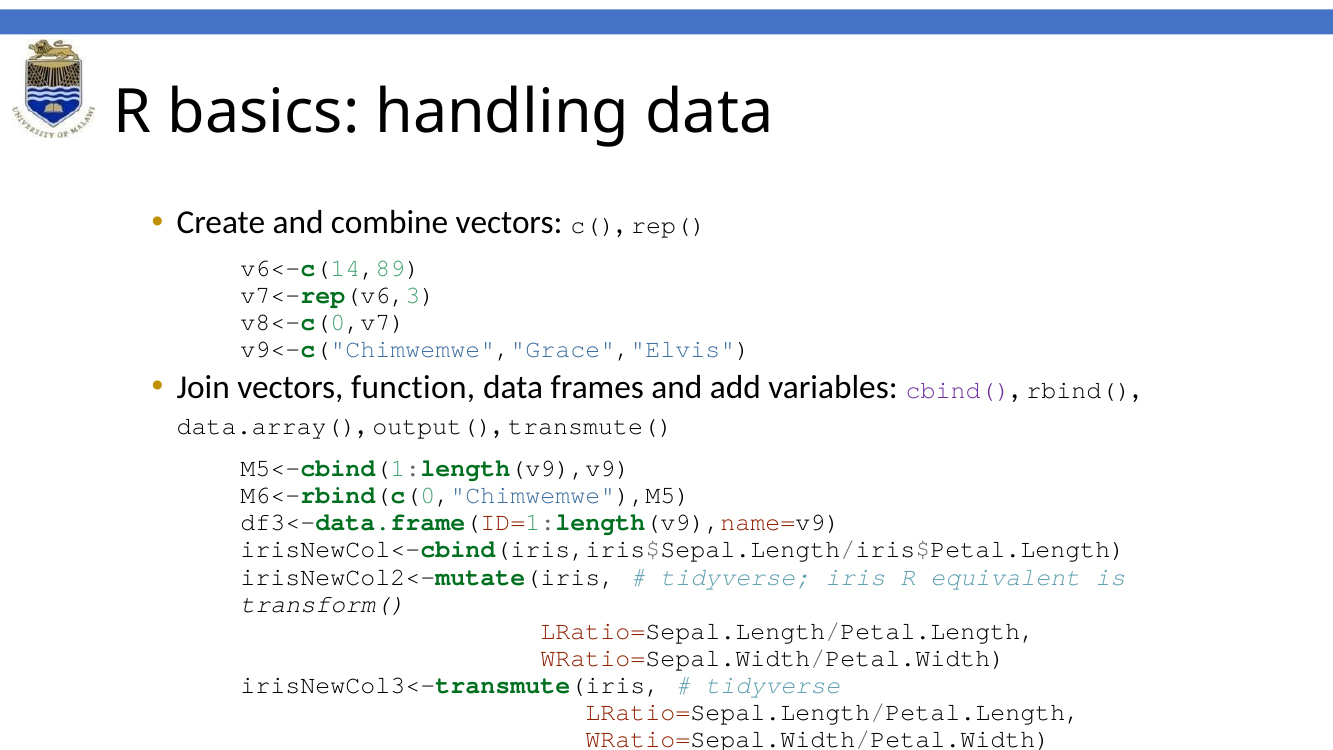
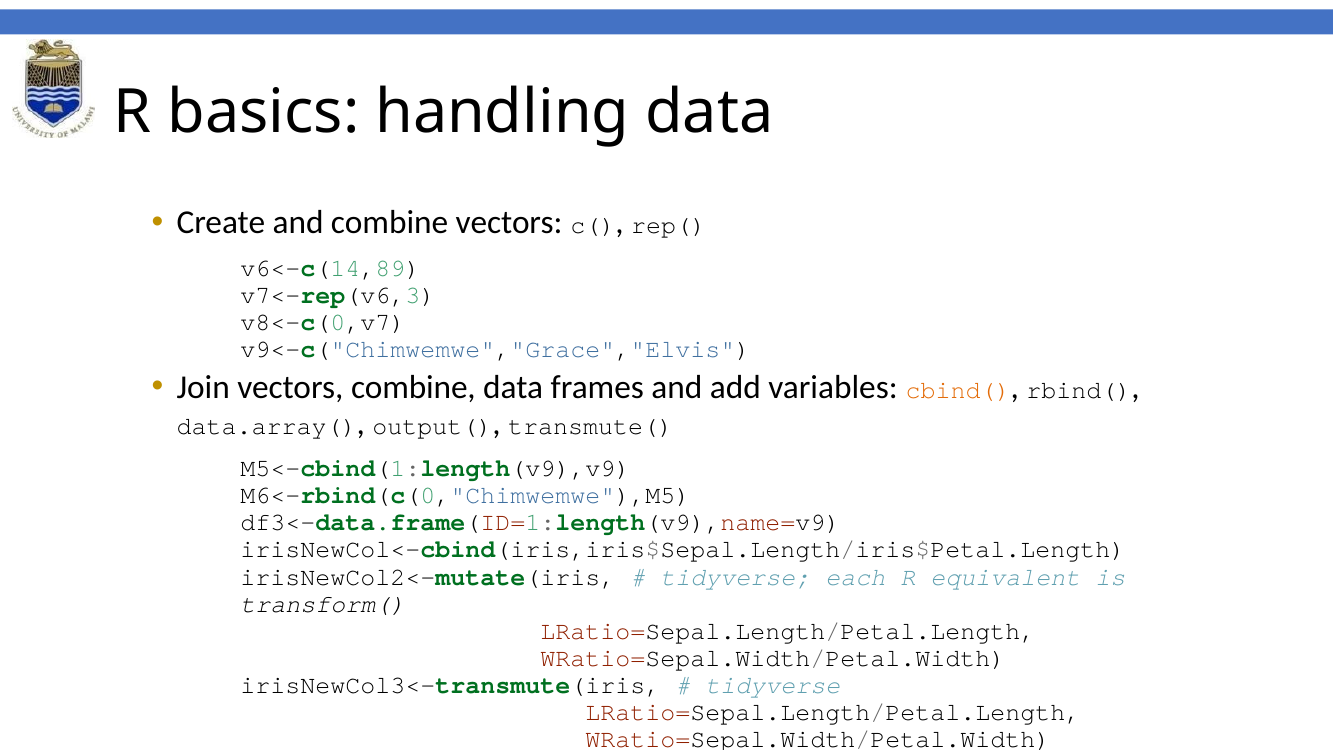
vectors function: function -> combine
cbind( colour: purple -> orange
iris: iris -> each
